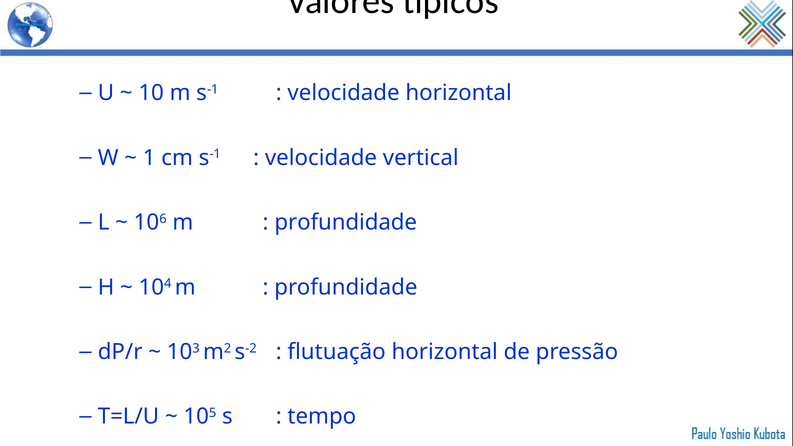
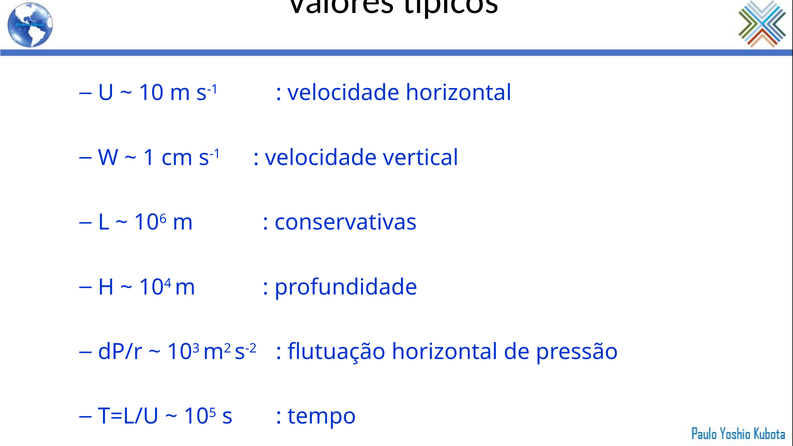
profundidade at (346, 223): profundidade -> conservativas
